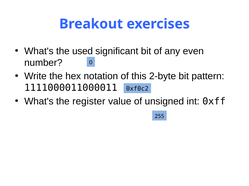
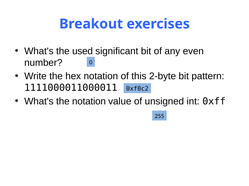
the register: register -> notation
